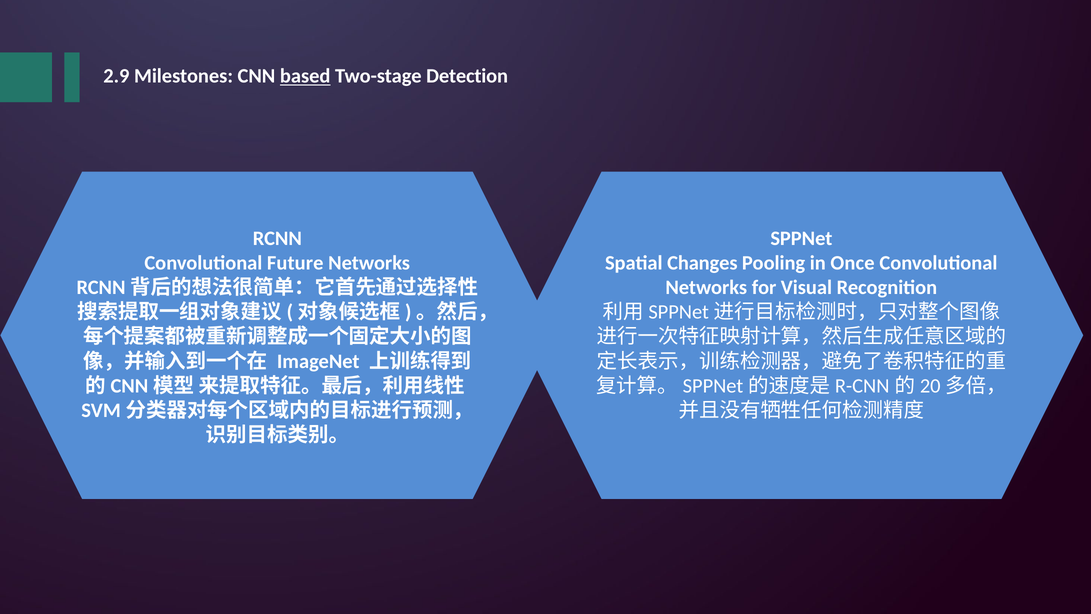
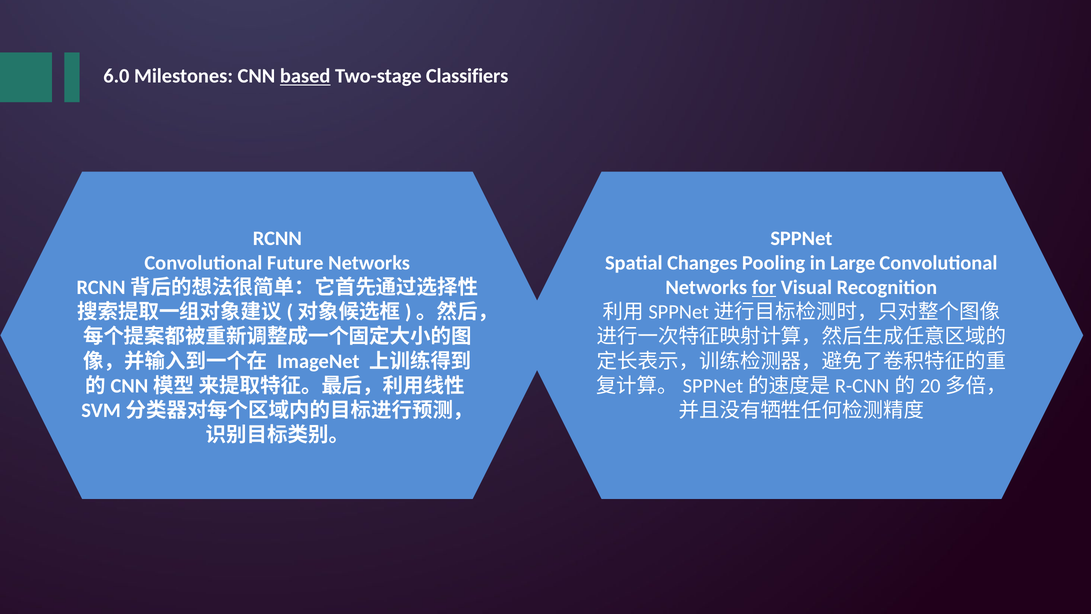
2.9: 2.9 -> 6.0
Detection: Detection -> Classifiers
Once: Once -> Large
for underline: none -> present
